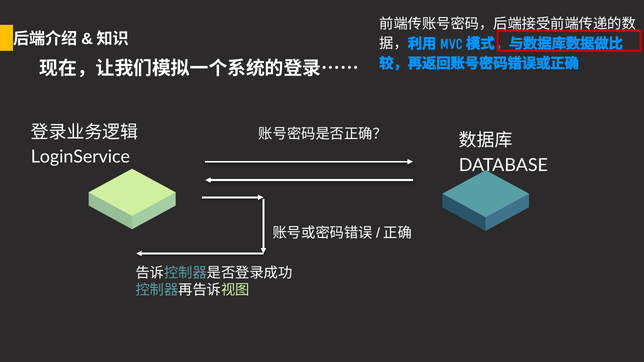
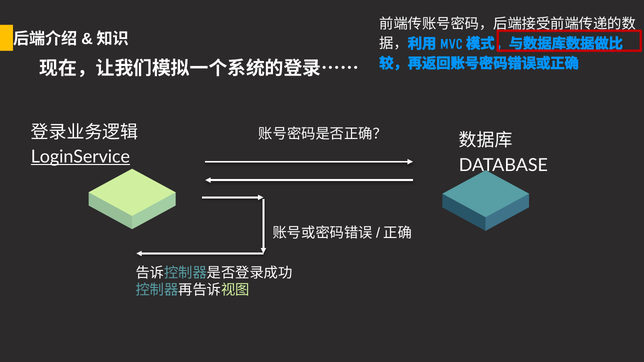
LoginService underline: none -> present
